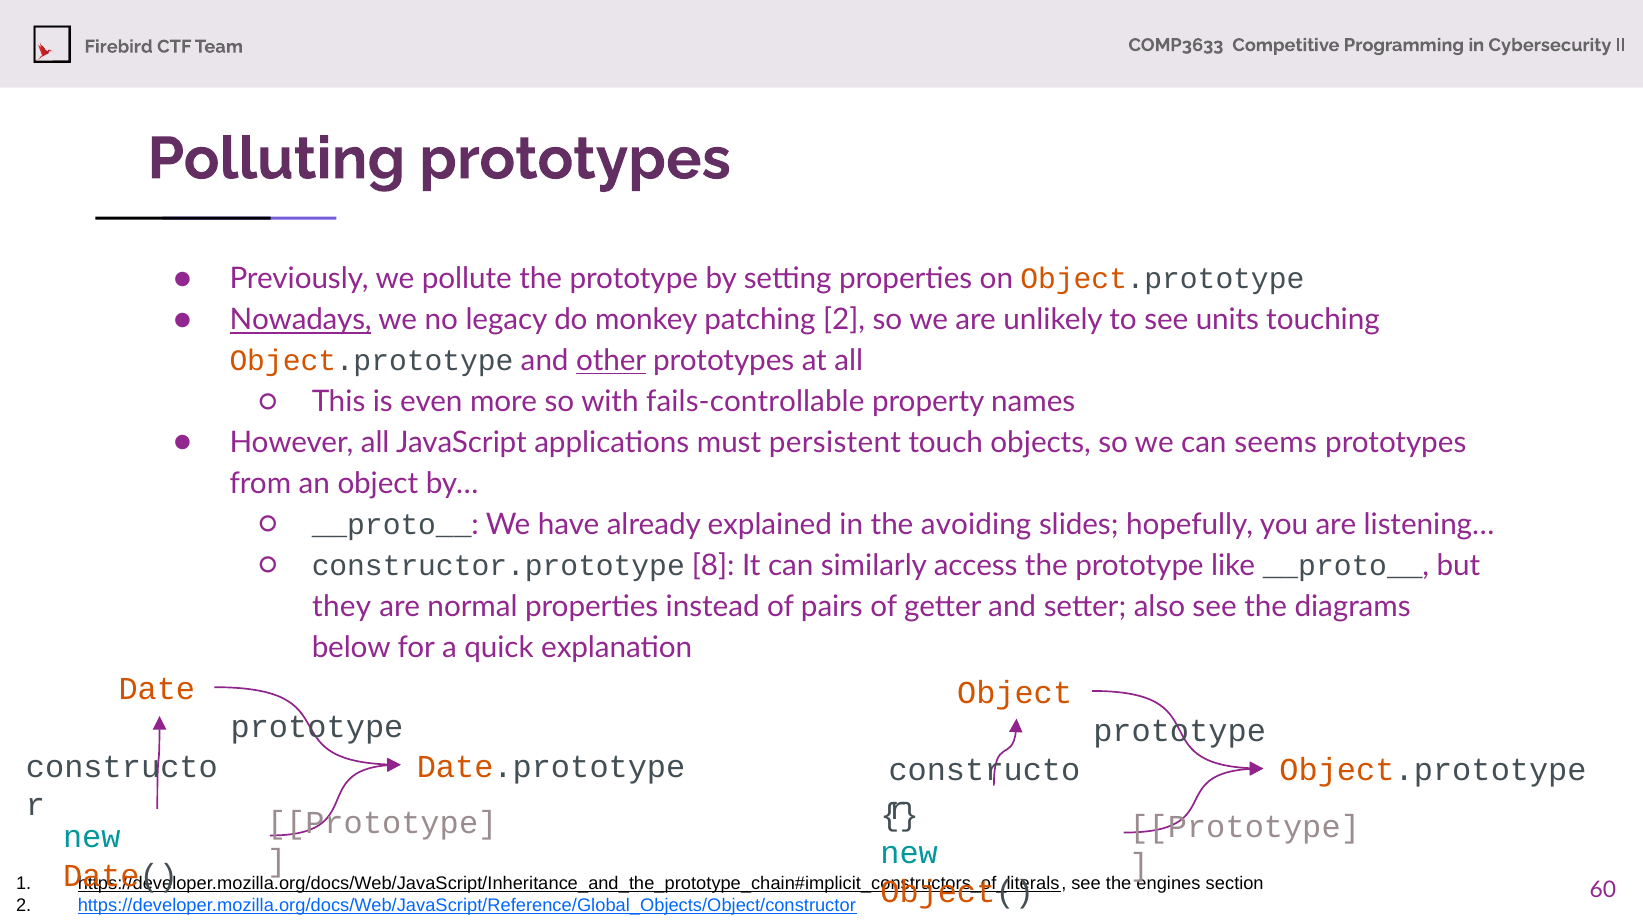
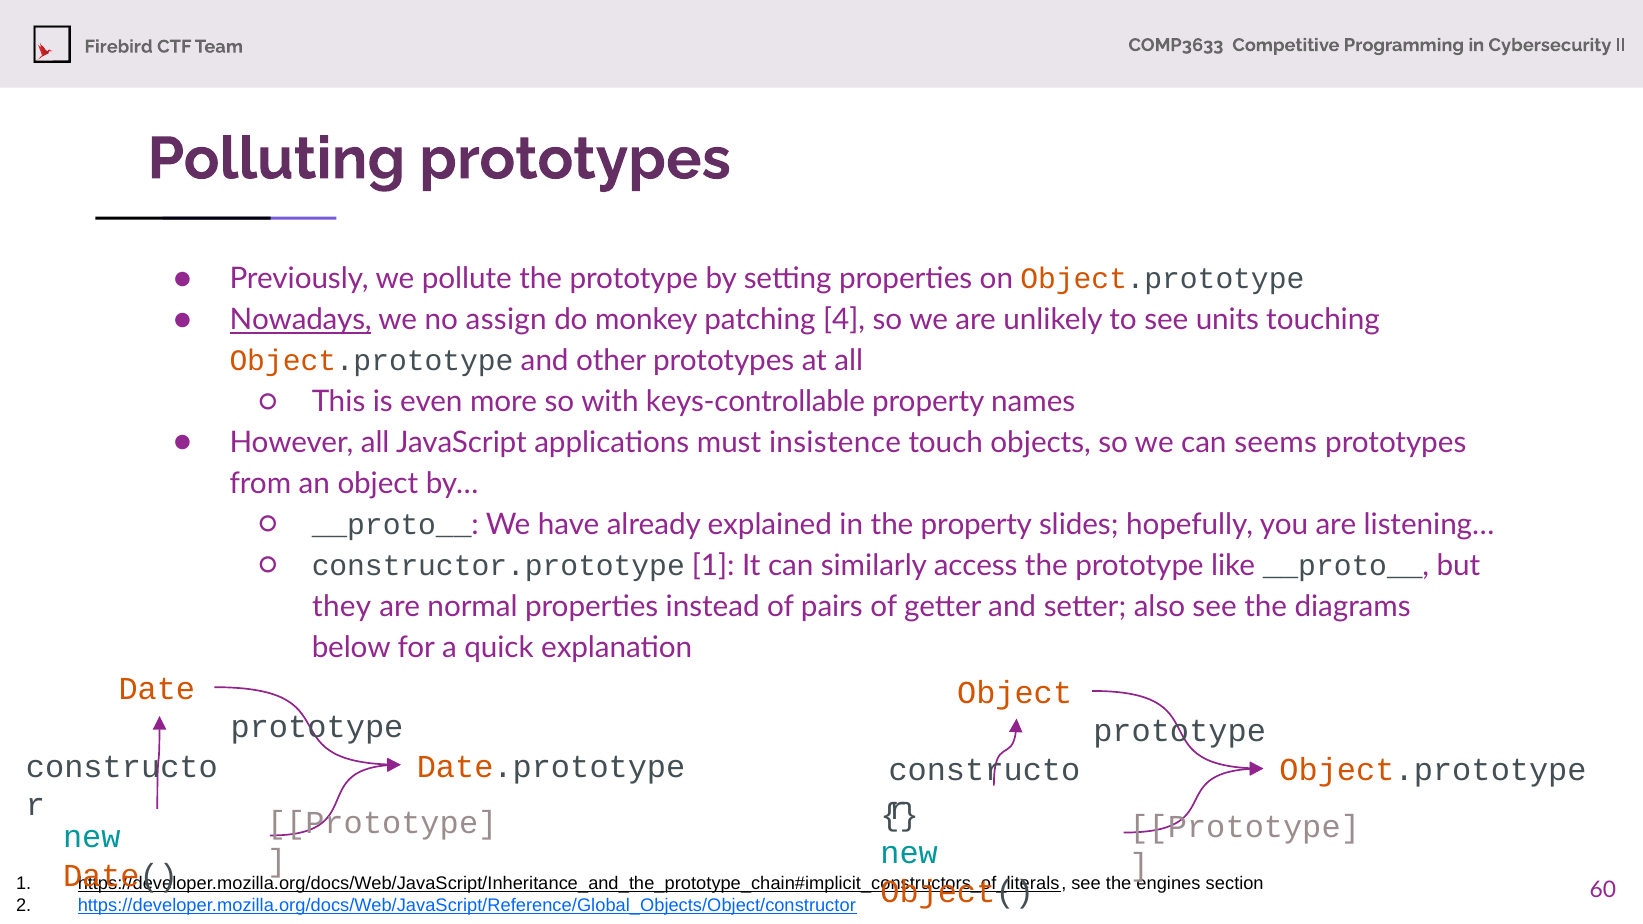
legacy: legacy -> assign
patching 2: 2 -> 4
other underline: present -> none
fails-controllable: fails-controllable -> keys-controllable
persistent: persistent -> insistence
the avoiding: avoiding -> property
constructor.prototype 8: 8 -> 1
